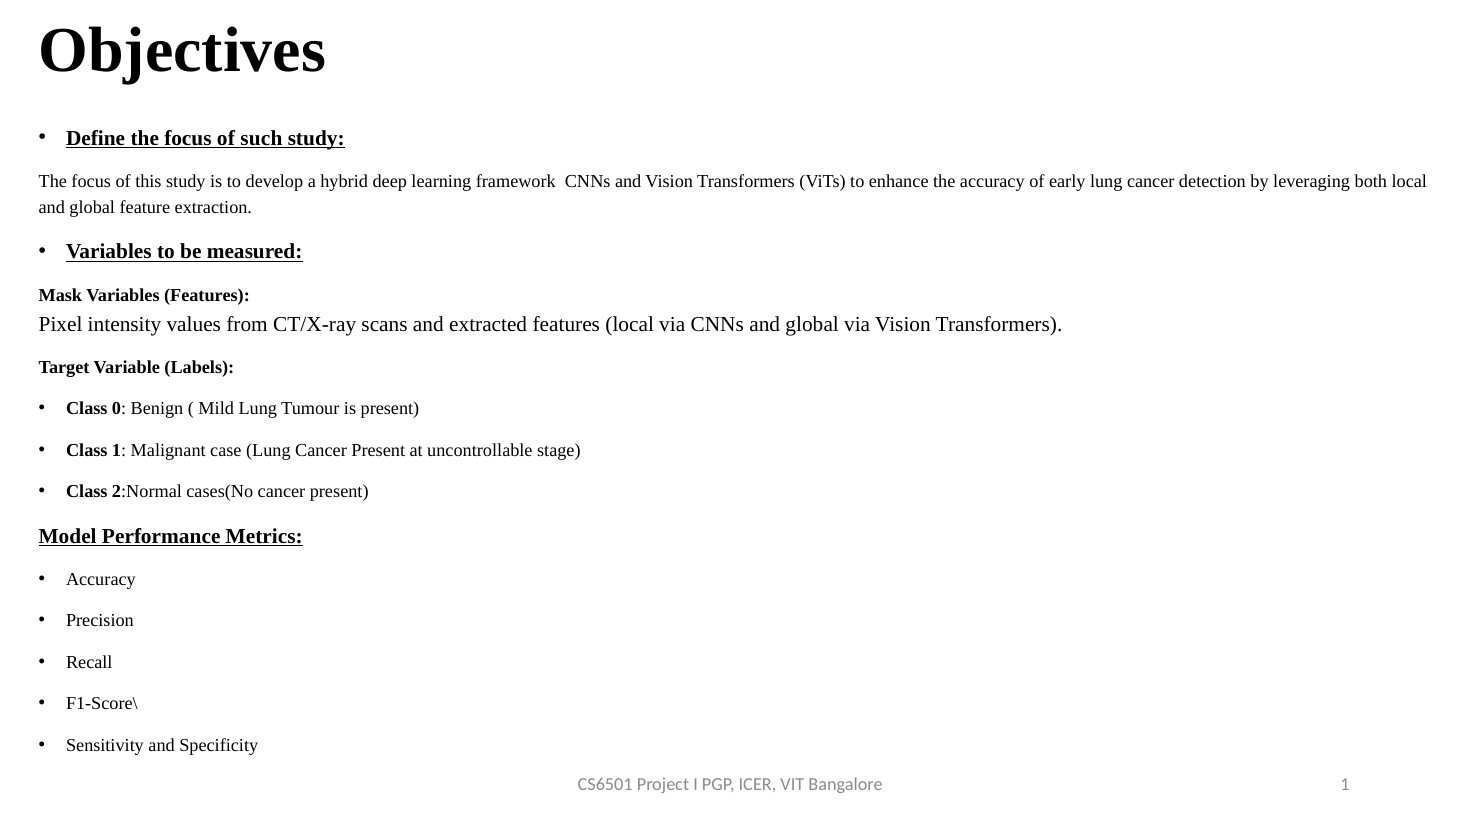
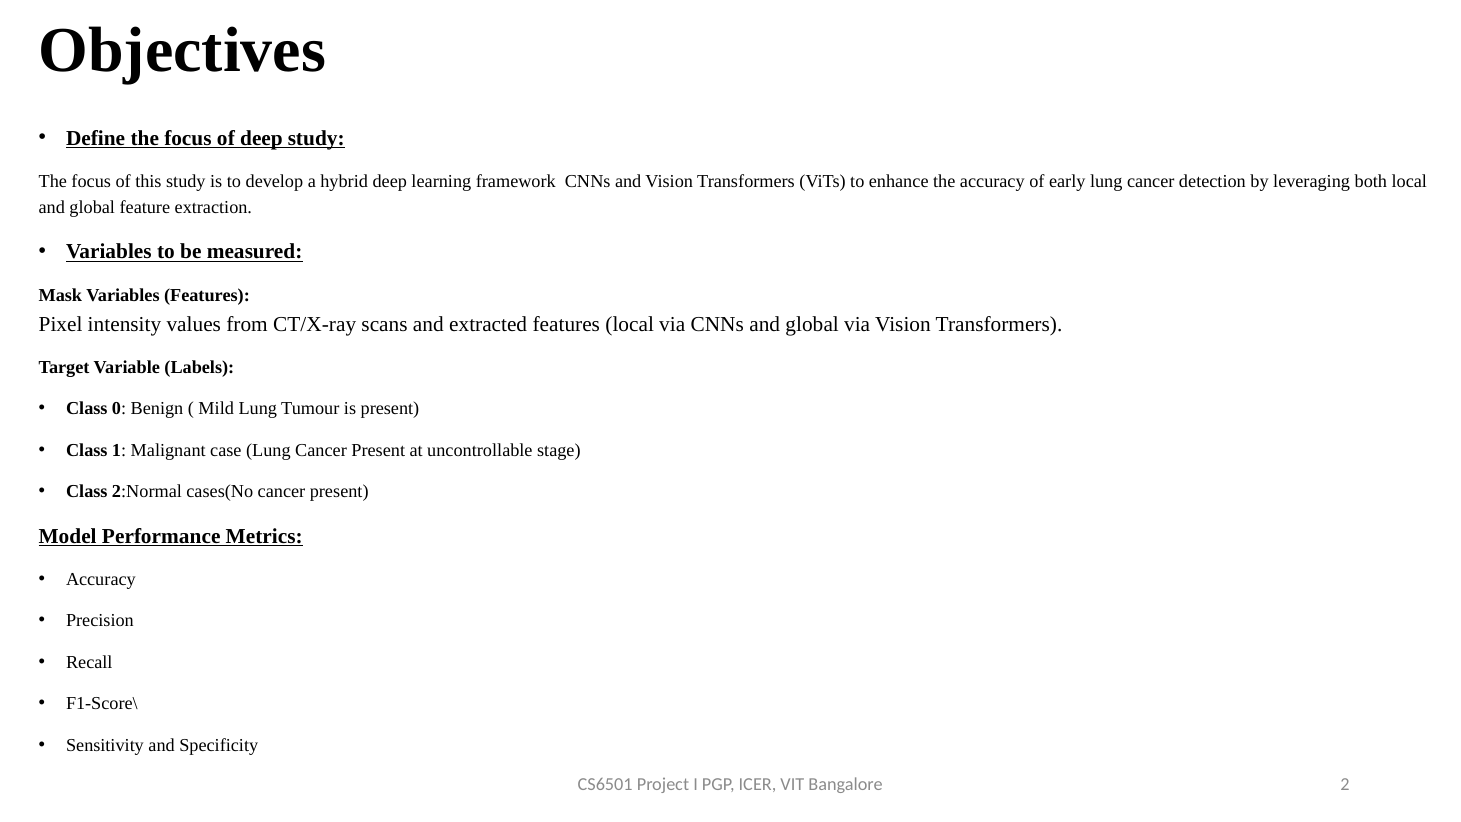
of such: such -> deep
Bangalore 1: 1 -> 2
